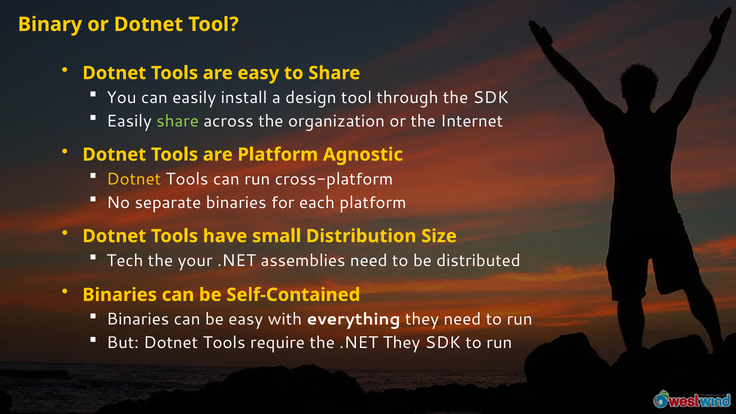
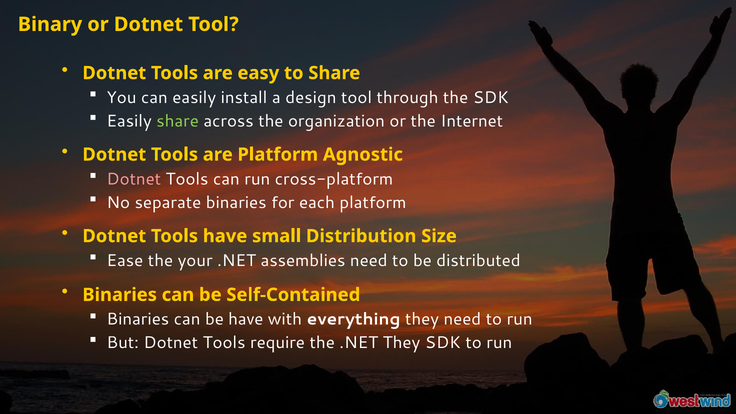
Dotnet at (134, 179) colour: yellow -> pink
Tech: Tech -> Ease
be easy: easy -> have
